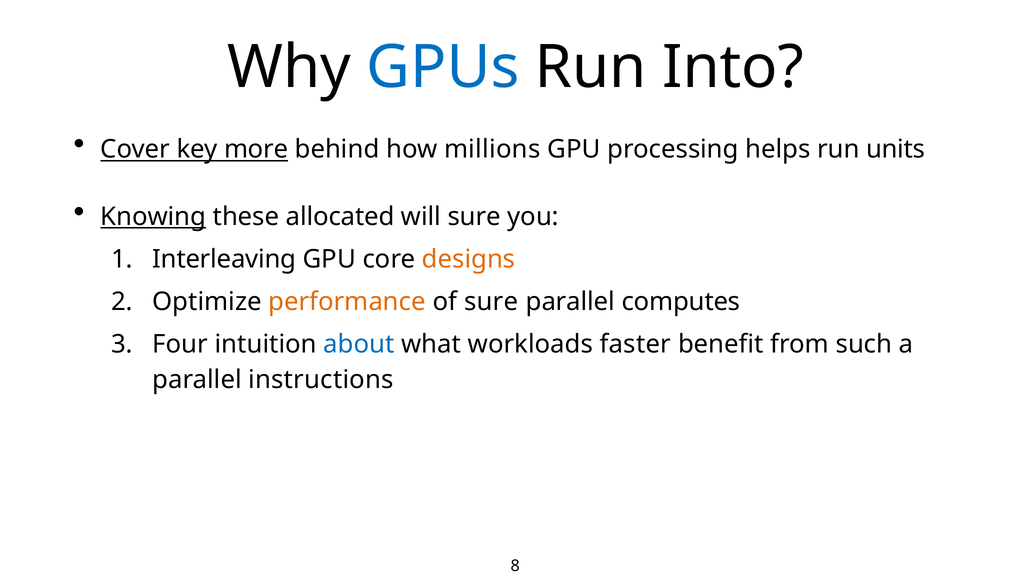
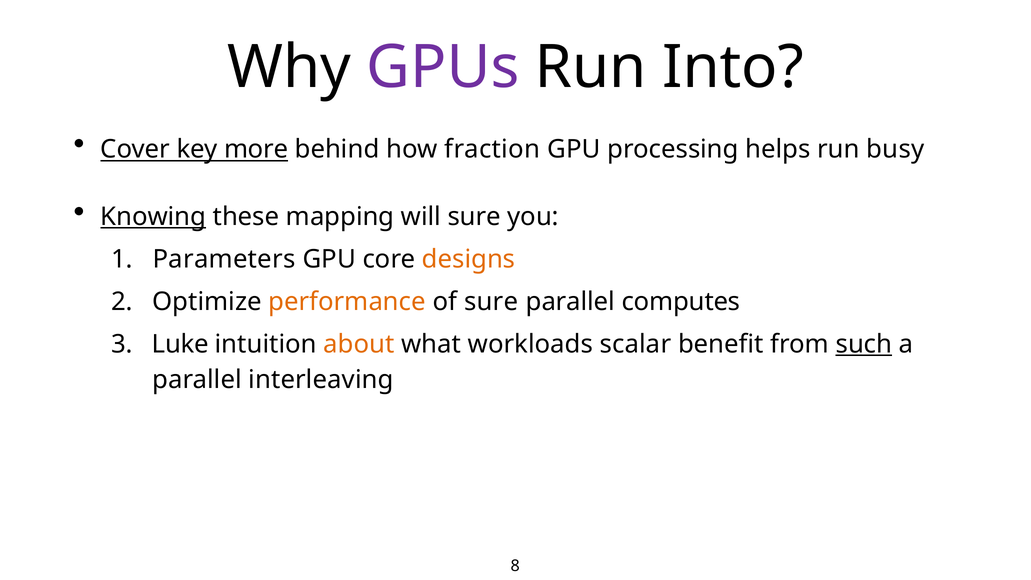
GPUs colour: blue -> purple
millions: millions -> fraction
units: units -> busy
allocated: allocated -> mapping
Interleaving: Interleaving -> Parameters
Four: Four -> Luke
about colour: blue -> orange
faster: faster -> scalar
such underline: none -> present
instructions: instructions -> interleaving
